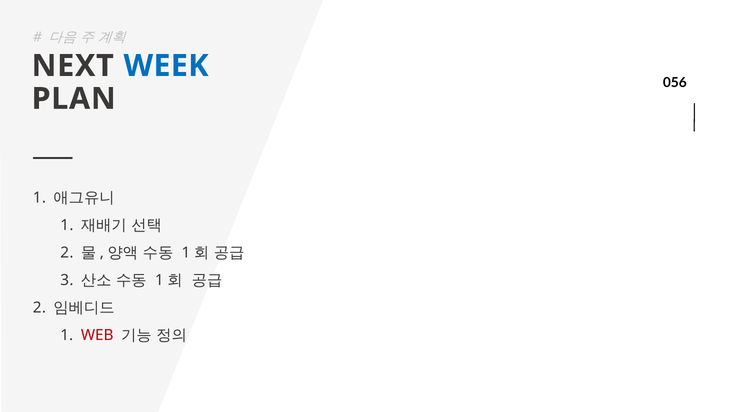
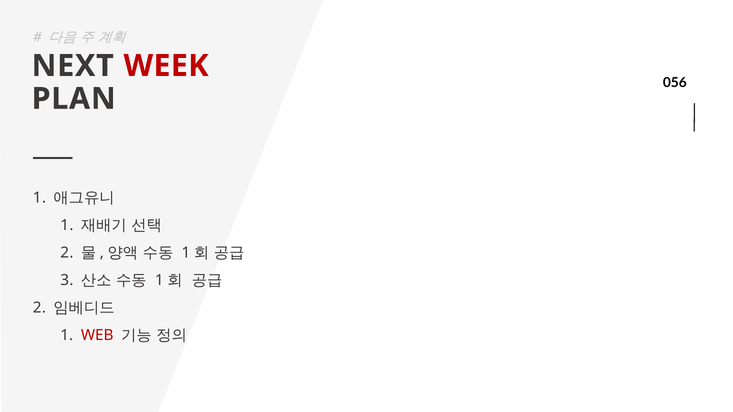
WEEK colour: blue -> red
